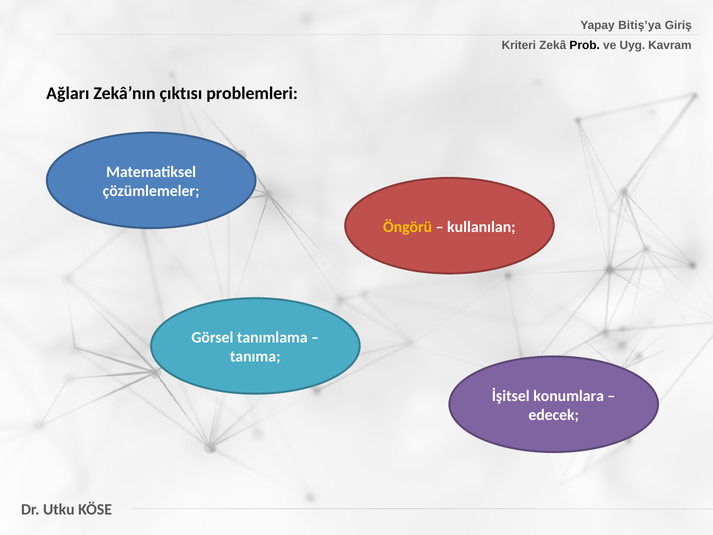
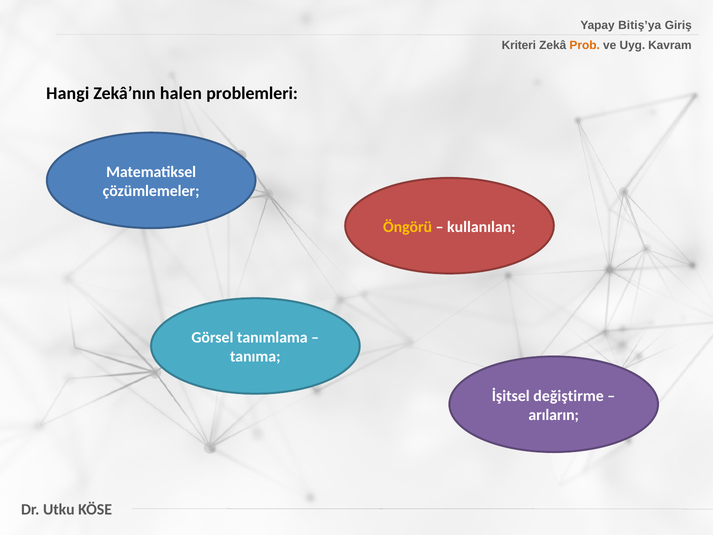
Prob colour: black -> orange
Ağları: Ağları -> Hangi
çıktısı: çıktısı -> halen
konumlara: konumlara -> değiştirme
edecek: edecek -> arıların
